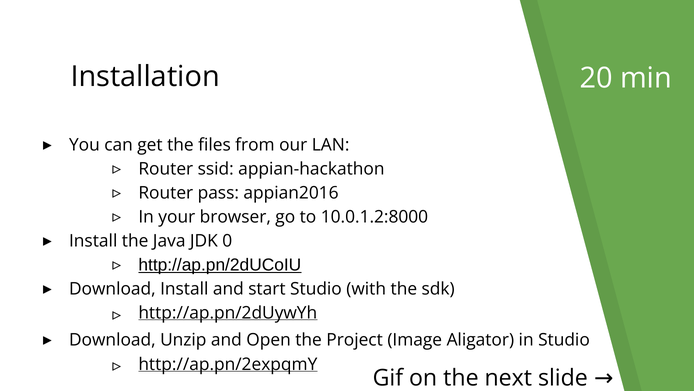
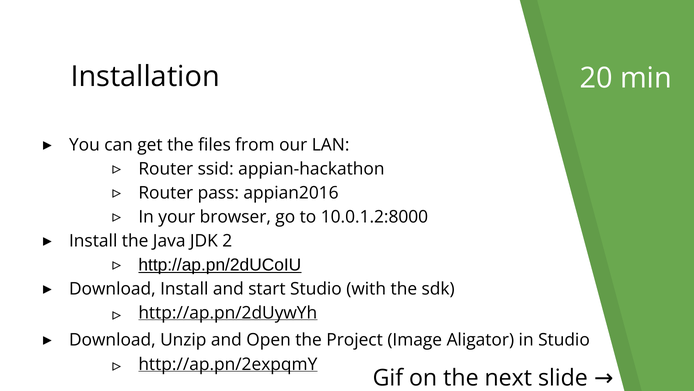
0: 0 -> 2
